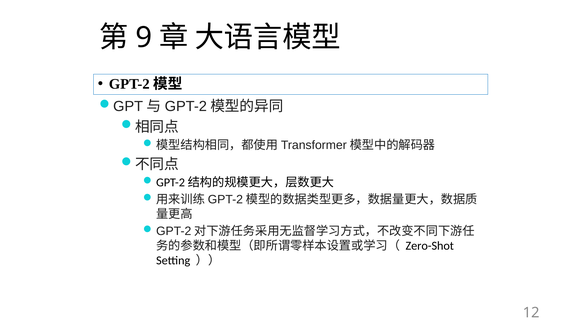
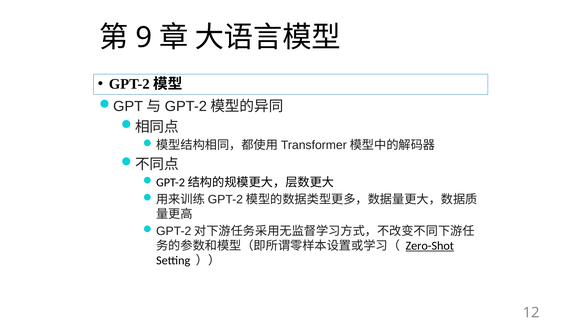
Zero-Shot underline: none -> present
